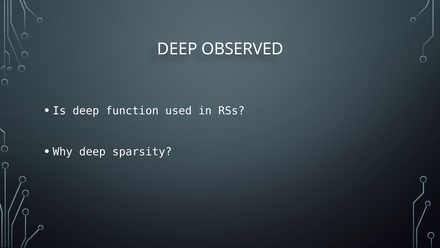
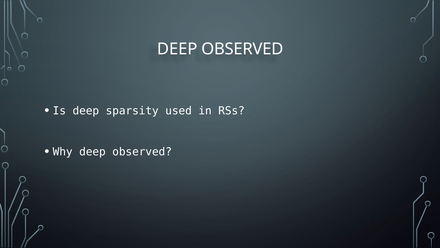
function: function -> sparsity
Why deep sparsity: sparsity -> observed
